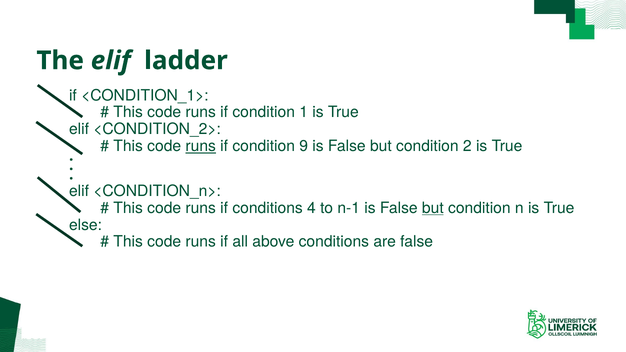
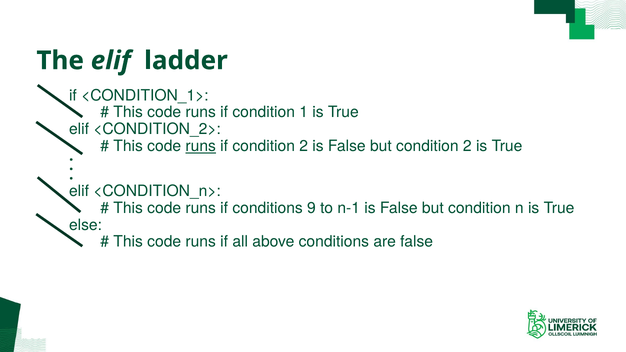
if condition 9: 9 -> 2
4: 4 -> 9
but at (433, 208) underline: present -> none
